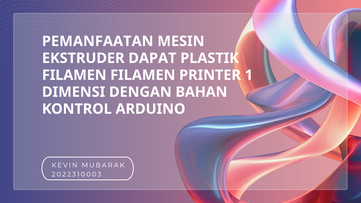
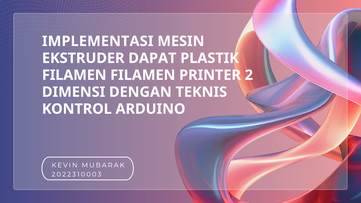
PEMANFAATAN: PEMANFAATAN -> IMPLEMENTASI
1: 1 -> 2
BAHAN: BAHAN -> TEKNIS
